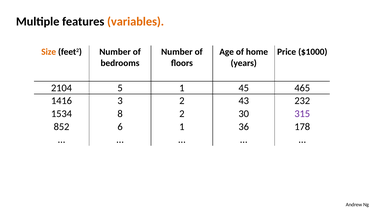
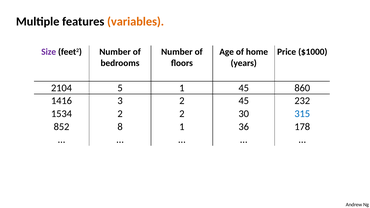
Size colour: orange -> purple
465: 465 -> 860
2 43: 43 -> 45
1534 8: 8 -> 2
315 colour: purple -> blue
6: 6 -> 8
